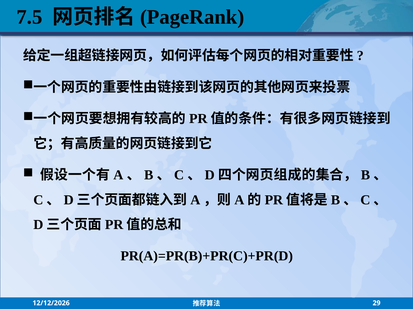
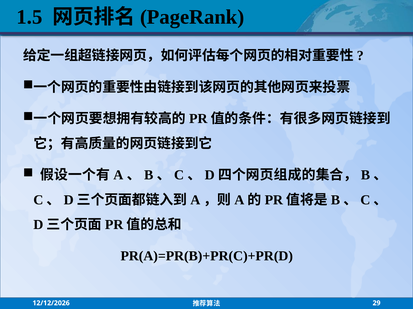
7.5: 7.5 -> 1.5
